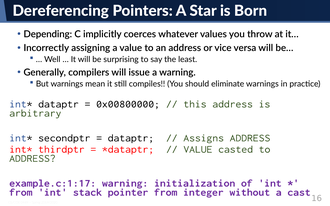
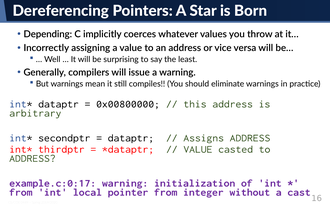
example.c:1:17: example.c:1:17 -> example.c:0:17
stack: stack -> local
